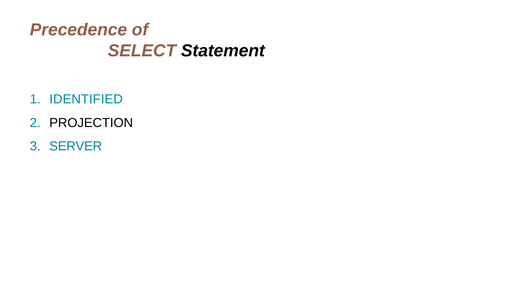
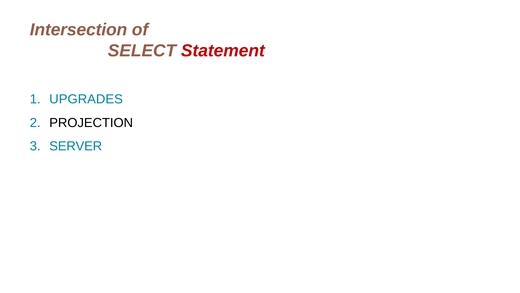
Precedence: Precedence -> Intersection
Statement colour: black -> red
IDENTIFIED: IDENTIFIED -> UPGRADES
